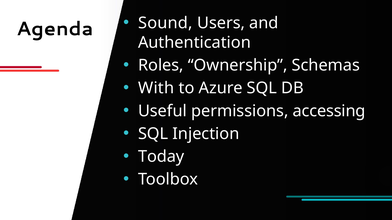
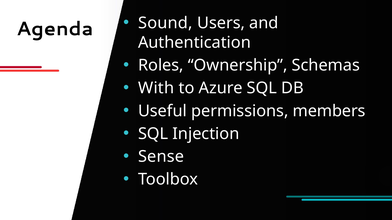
accessing: accessing -> members
Today: Today -> Sense
